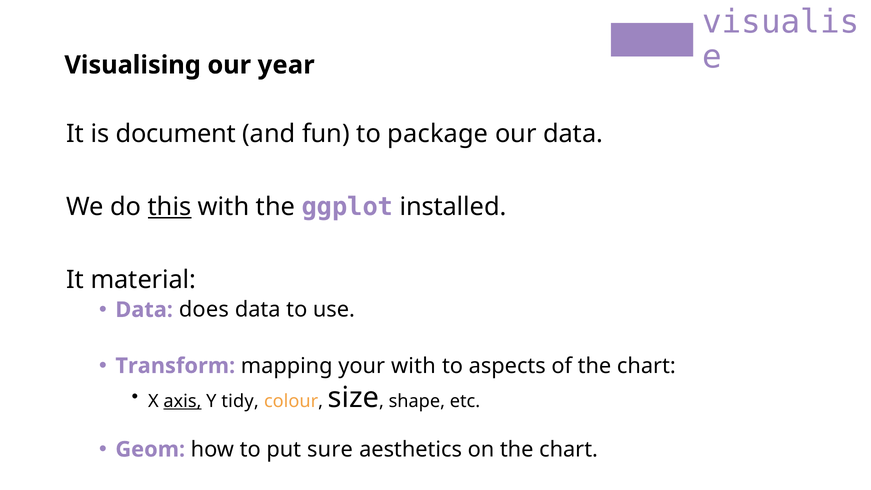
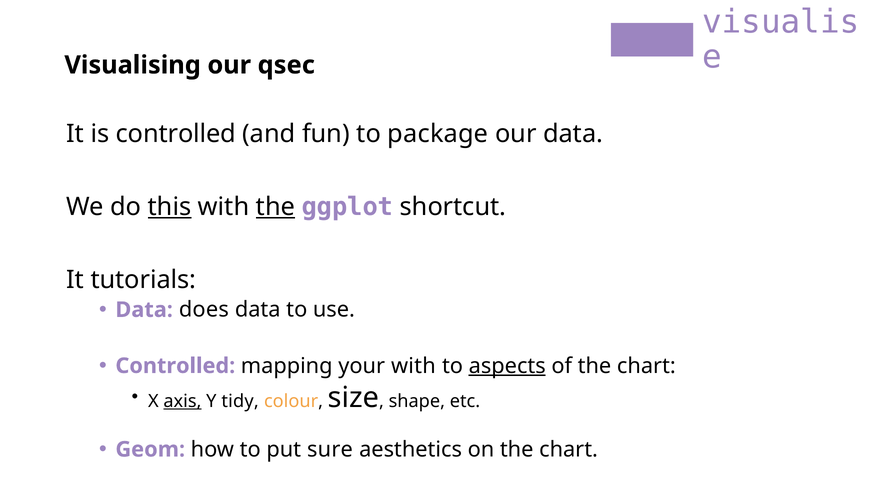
year: year -> qsec
is document: document -> controlled
the at (275, 207) underline: none -> present
installed: installed -> shortcut
material: material -> tutorials
Transform at (175, 366): Transform -> Controlled
aspects underline: none -> present
